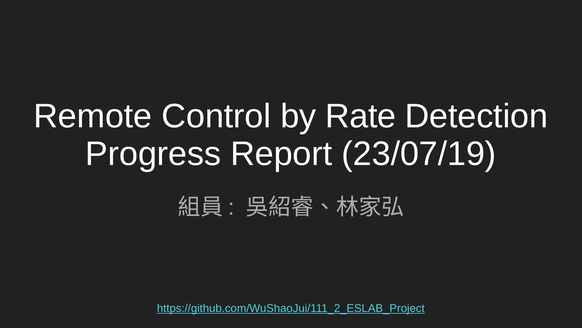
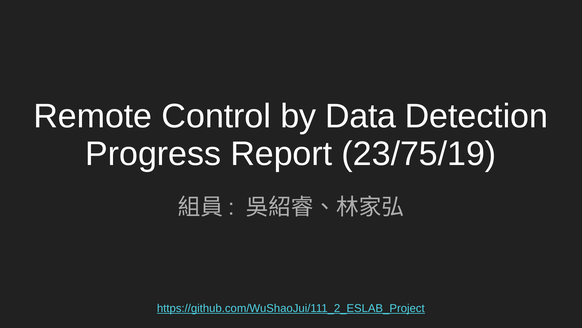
Rate: Rate -> Data
23/07/19: 23/07/19 -> 23/75/19
